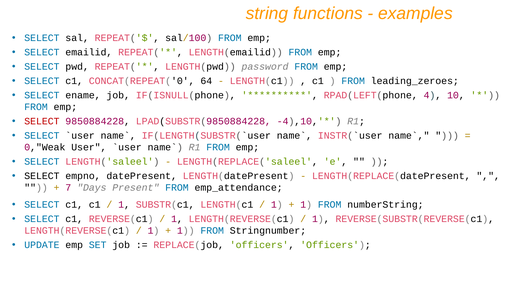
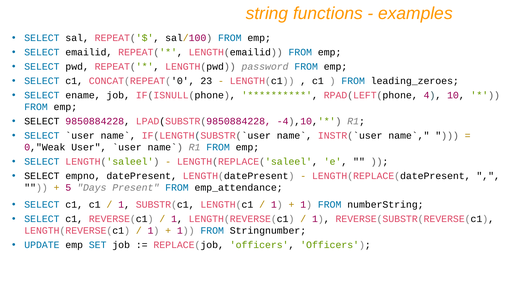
64: 64 -> 23
SELECT at (42, 122) colour: red -> black
7: 7 -> 5
